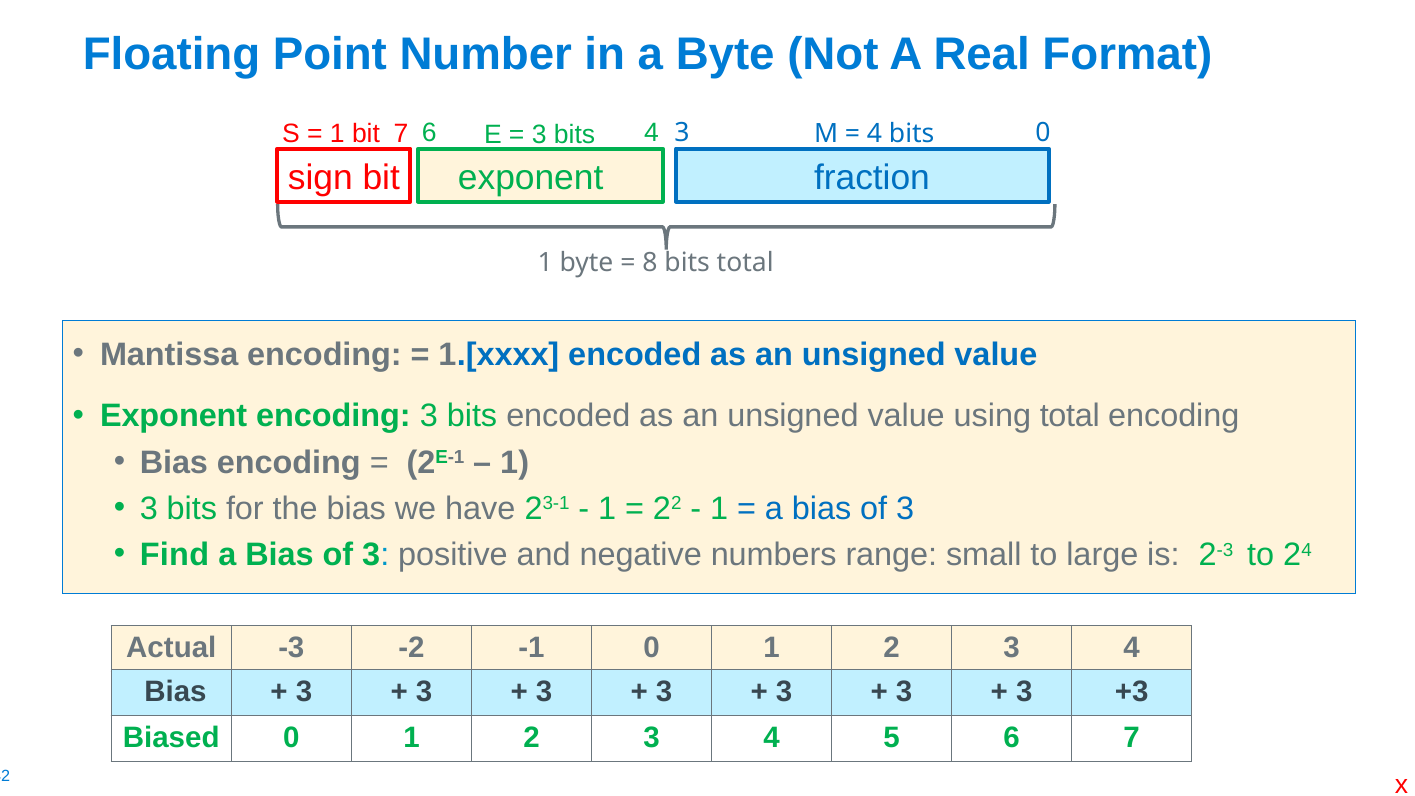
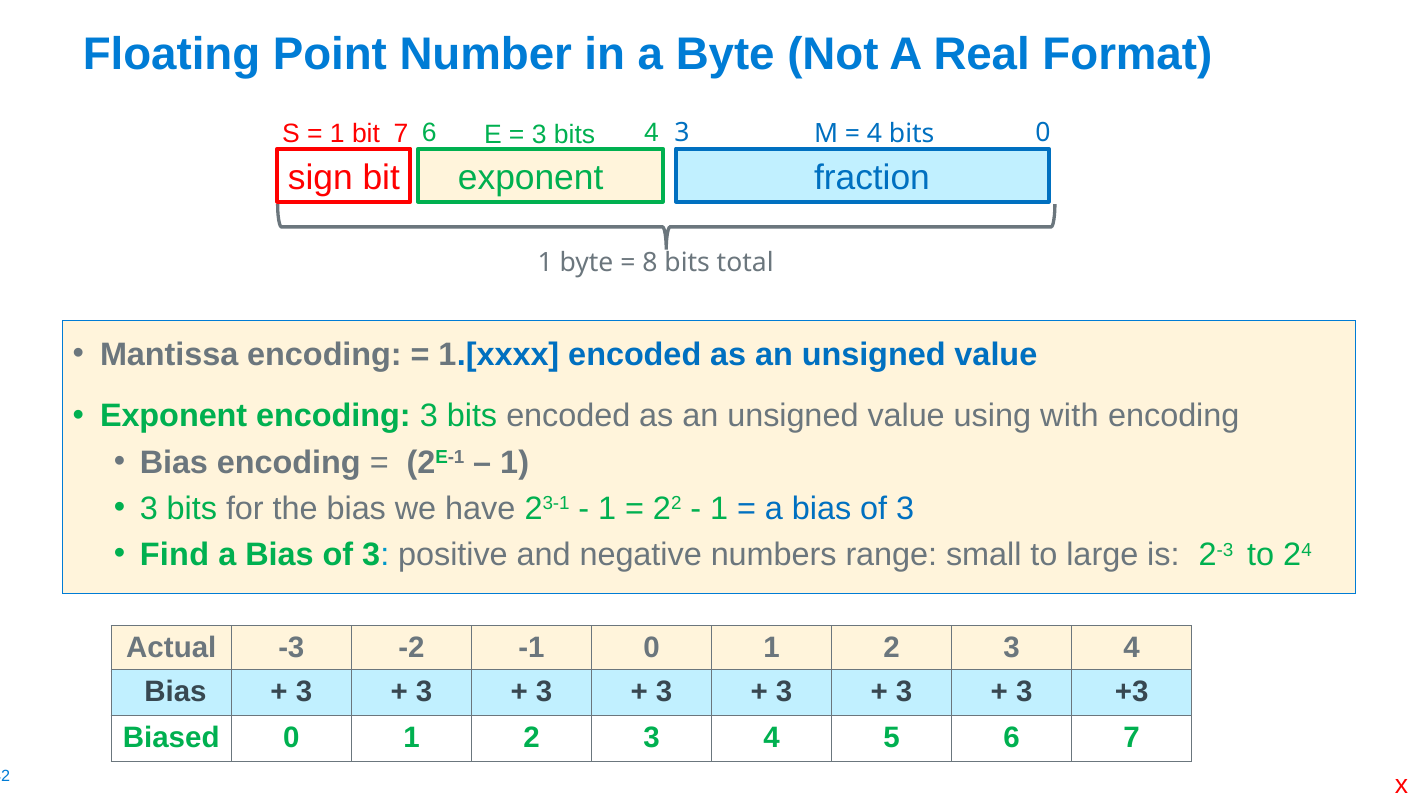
using total: total -> with
